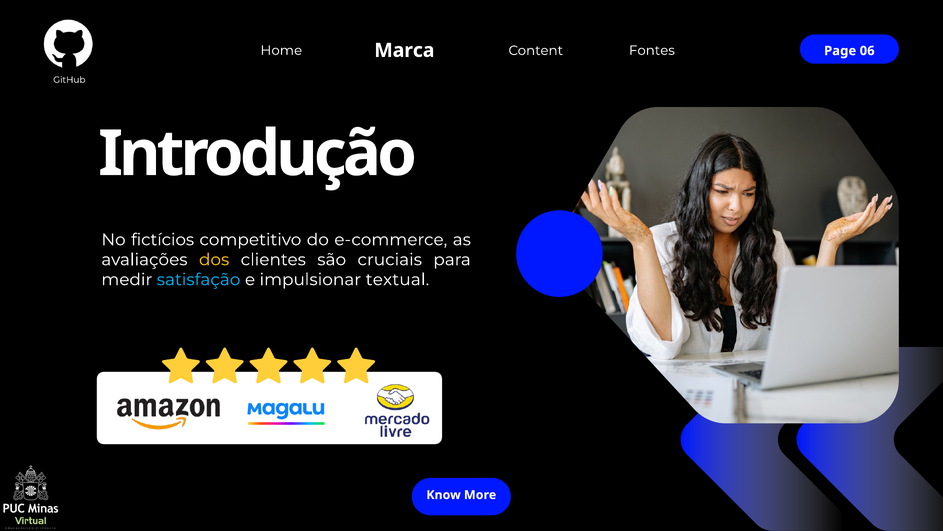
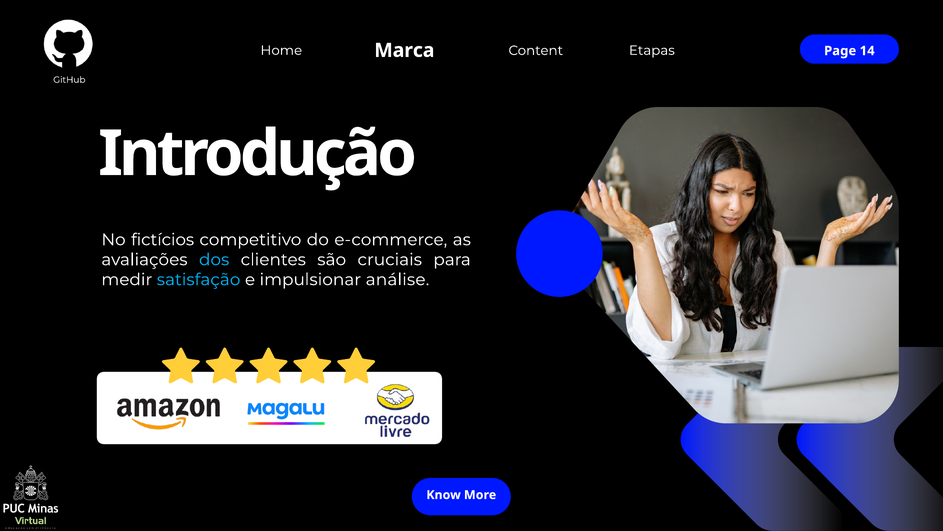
Fontes: Fontes -> Etapas
06: 06 -> 14
dos colour: yellow -> light blue
textual: textual -> análise
